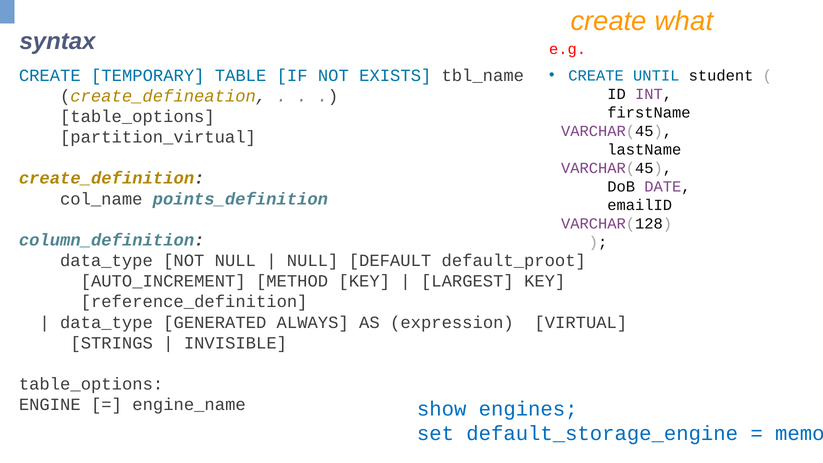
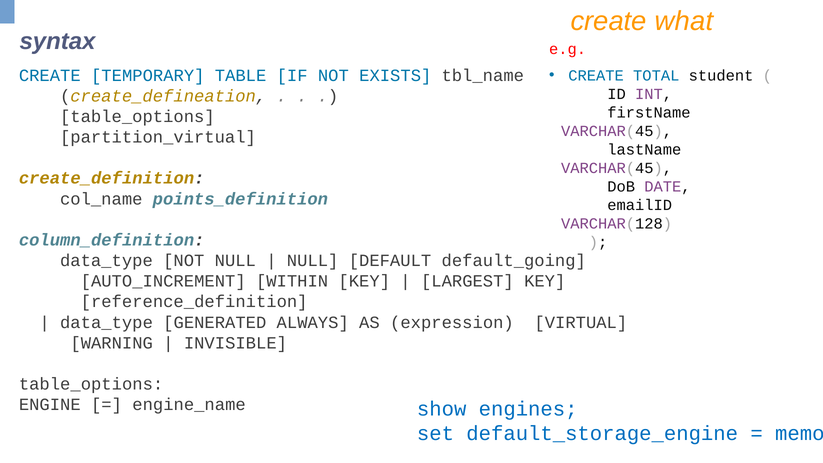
UNTIL: UNTIL -> TOTAL
default_proot: default_proot -> default_going
METHOD: METHOD -> WITHIN
STRINGS: STRINGS -> WARNING
